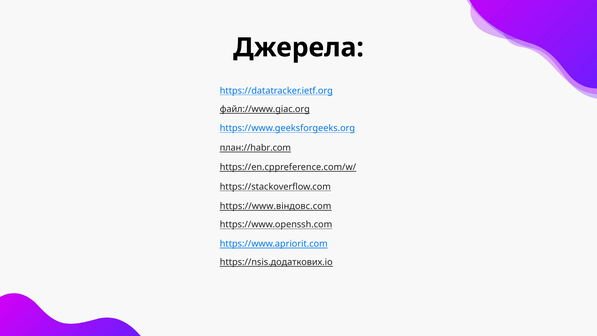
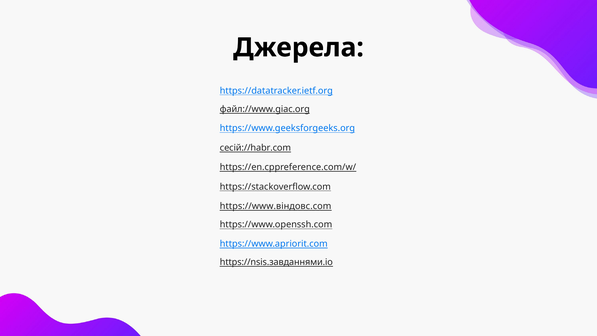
план://habr.com: план://habr.com -> сесій://habr.com
https://nsis.додаткових.io: https://nsis.додаткових.io -> https://nsis.завданнями.io
